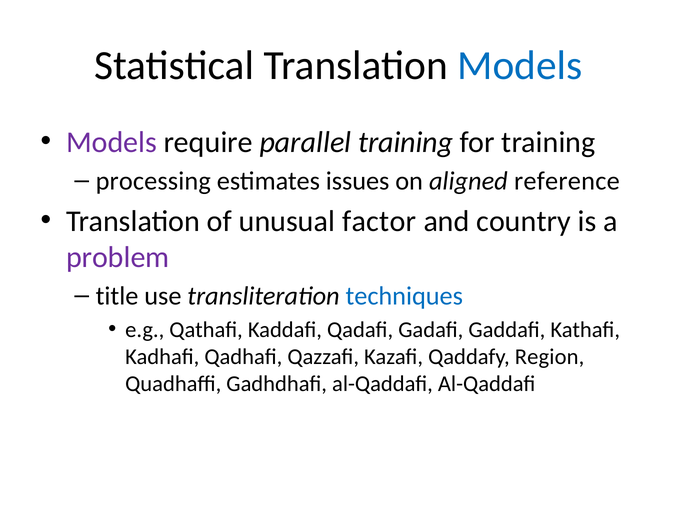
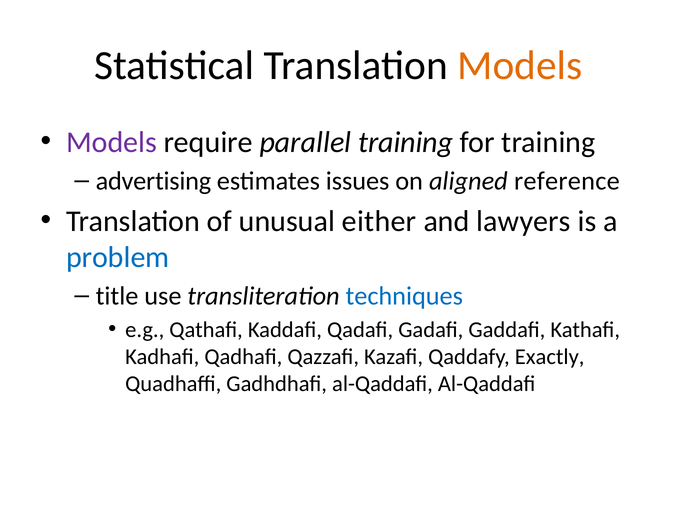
Models at (520, 66) colour: blue -> orange
processing: processing -> advertising
factor: factor -> either
country: country -> lawyers
problem colour: purple -> blue
Region: Region -> Exactly
